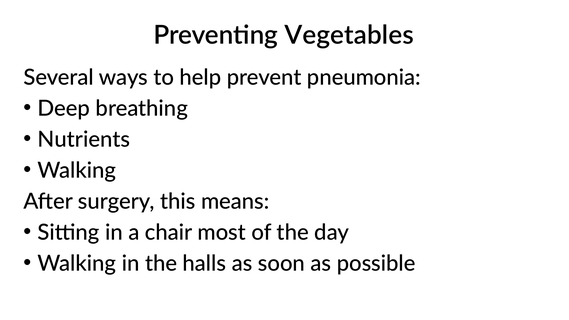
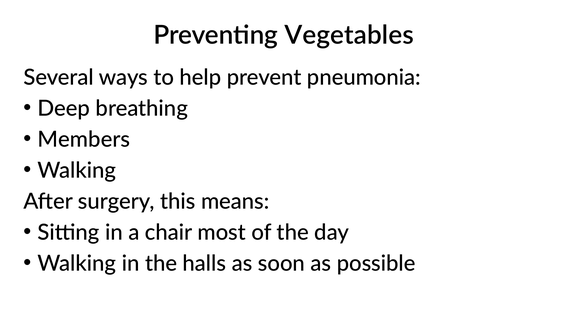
Nutrients: Nutrients -> Members
